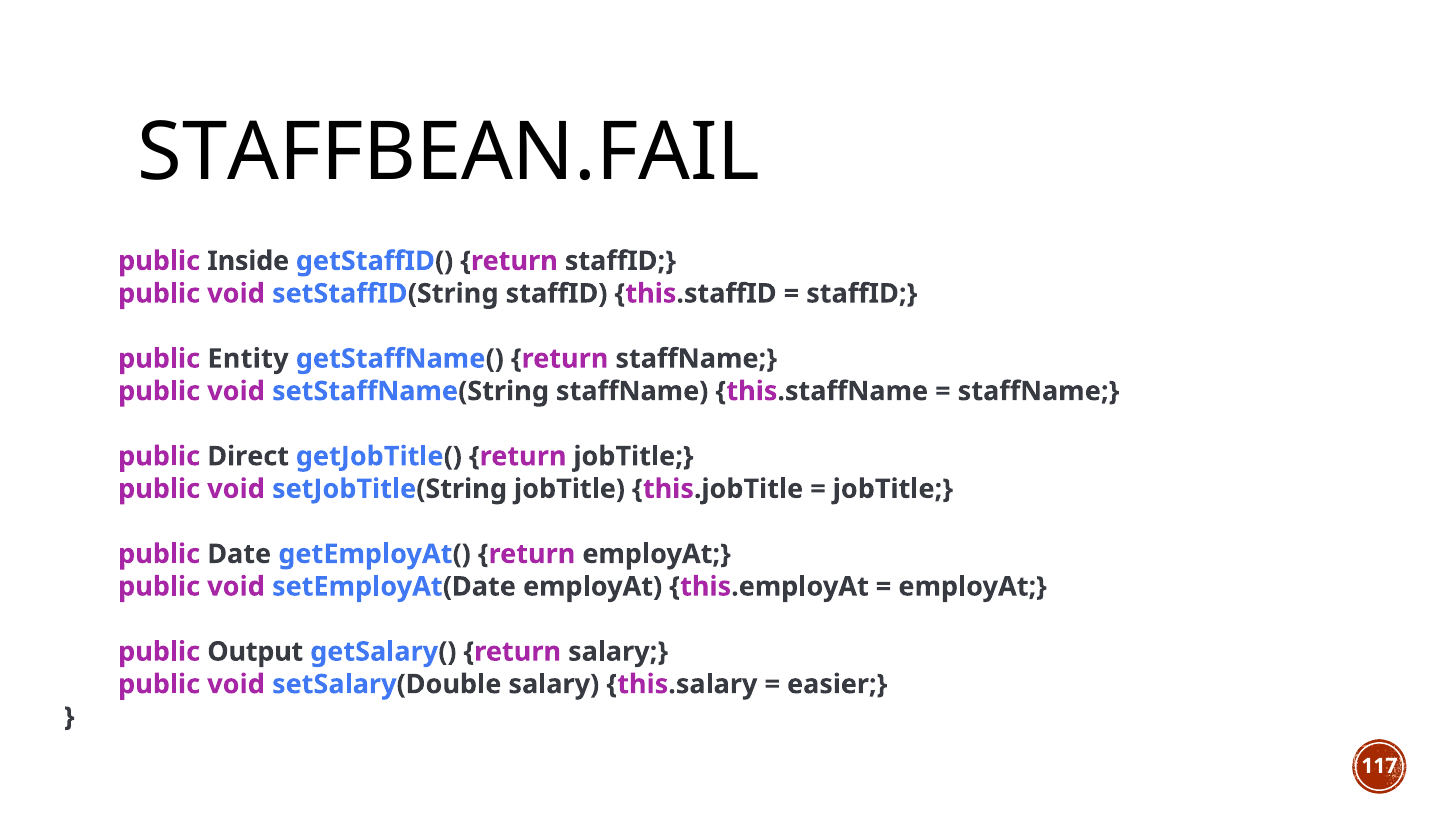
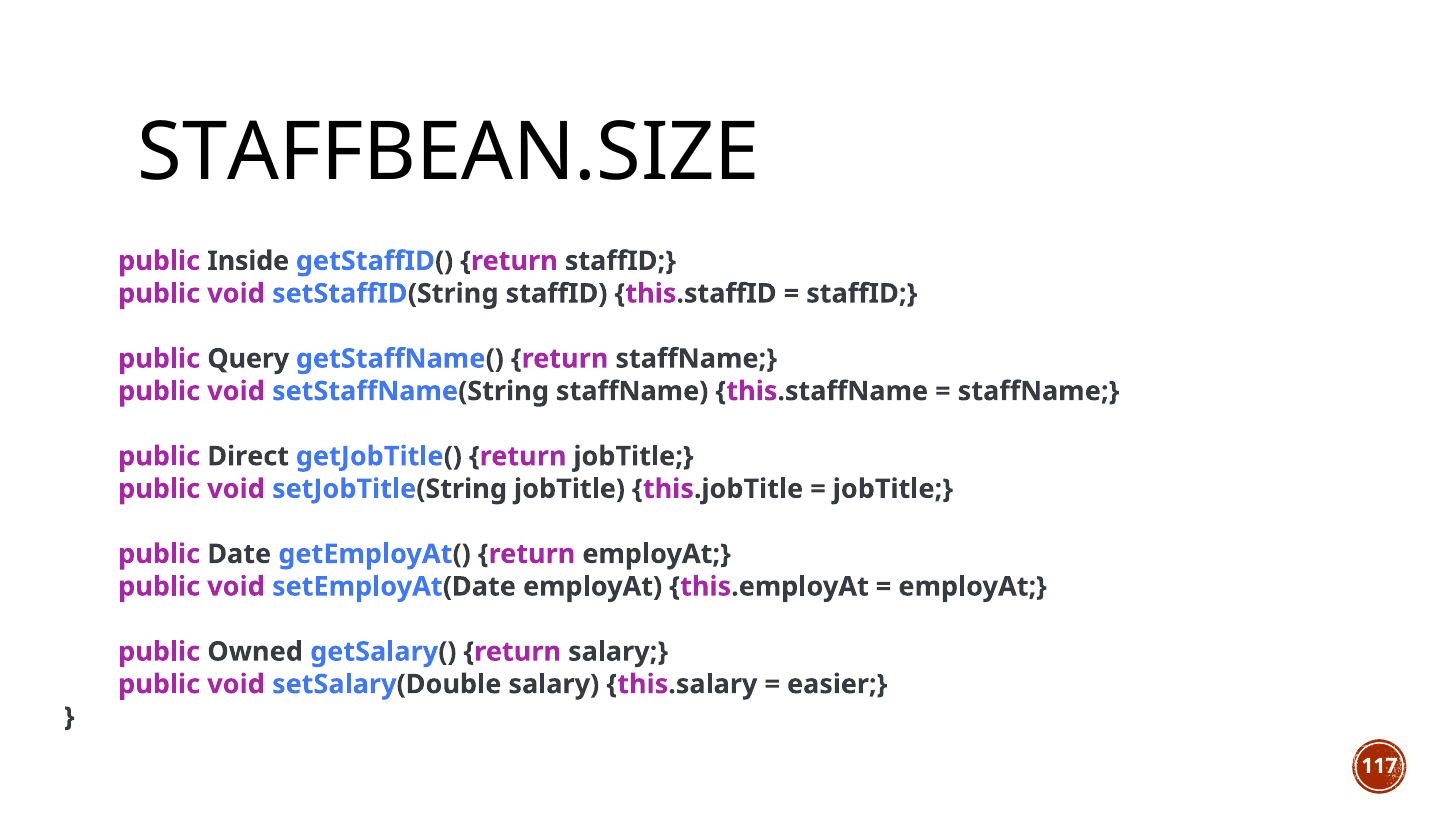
STAFFBEAN.FAIL: STAFFBEAN.FAIL -> STAFFBEAN.SIZE
Entity: Entity -> Query
Output: Output -> Owned
